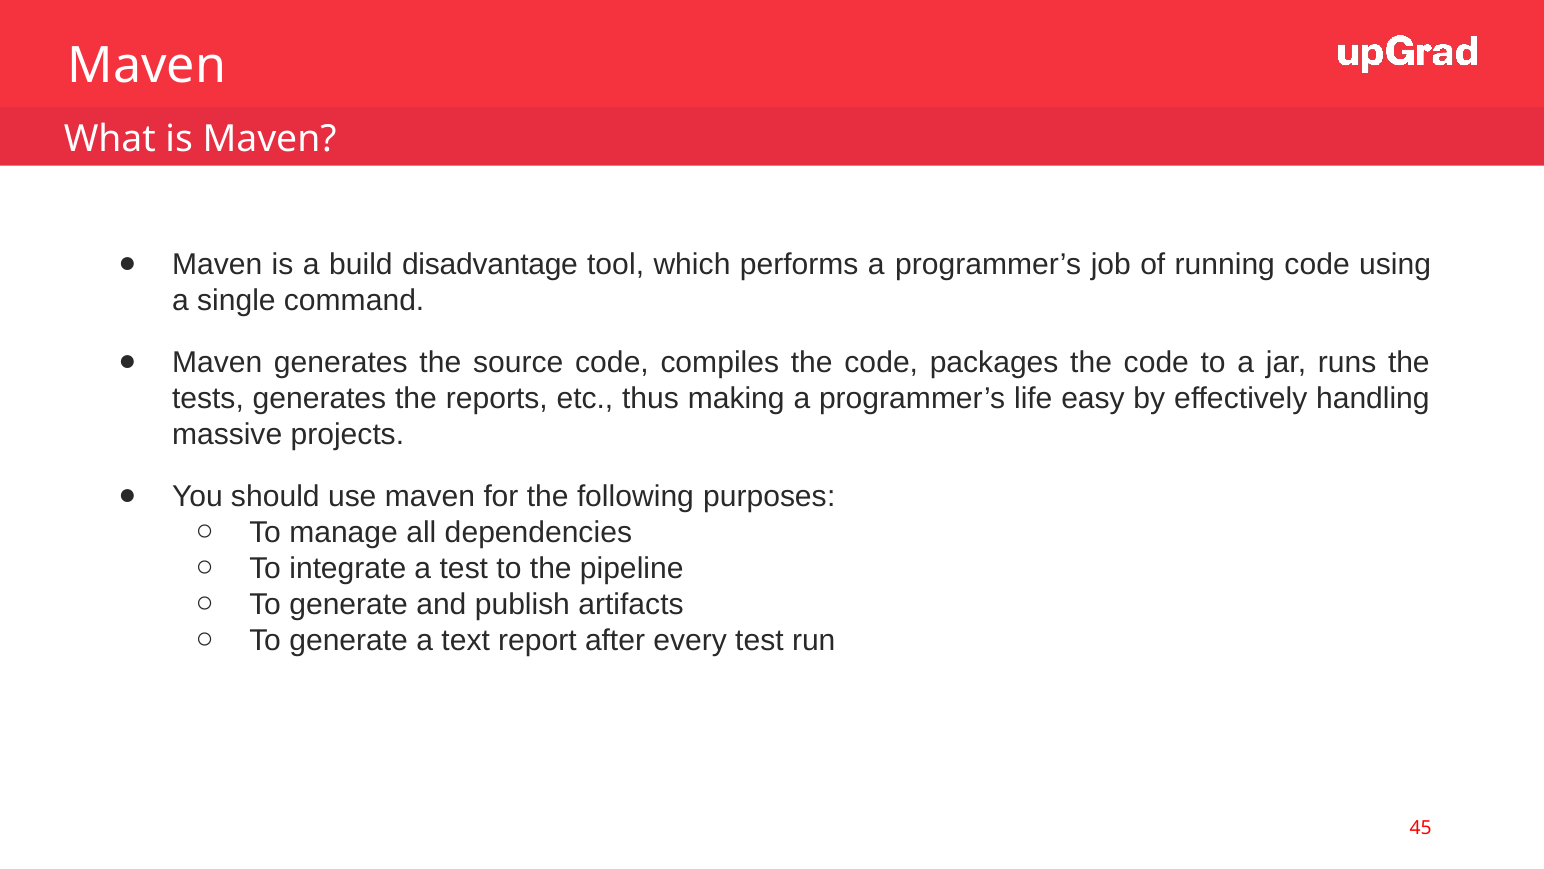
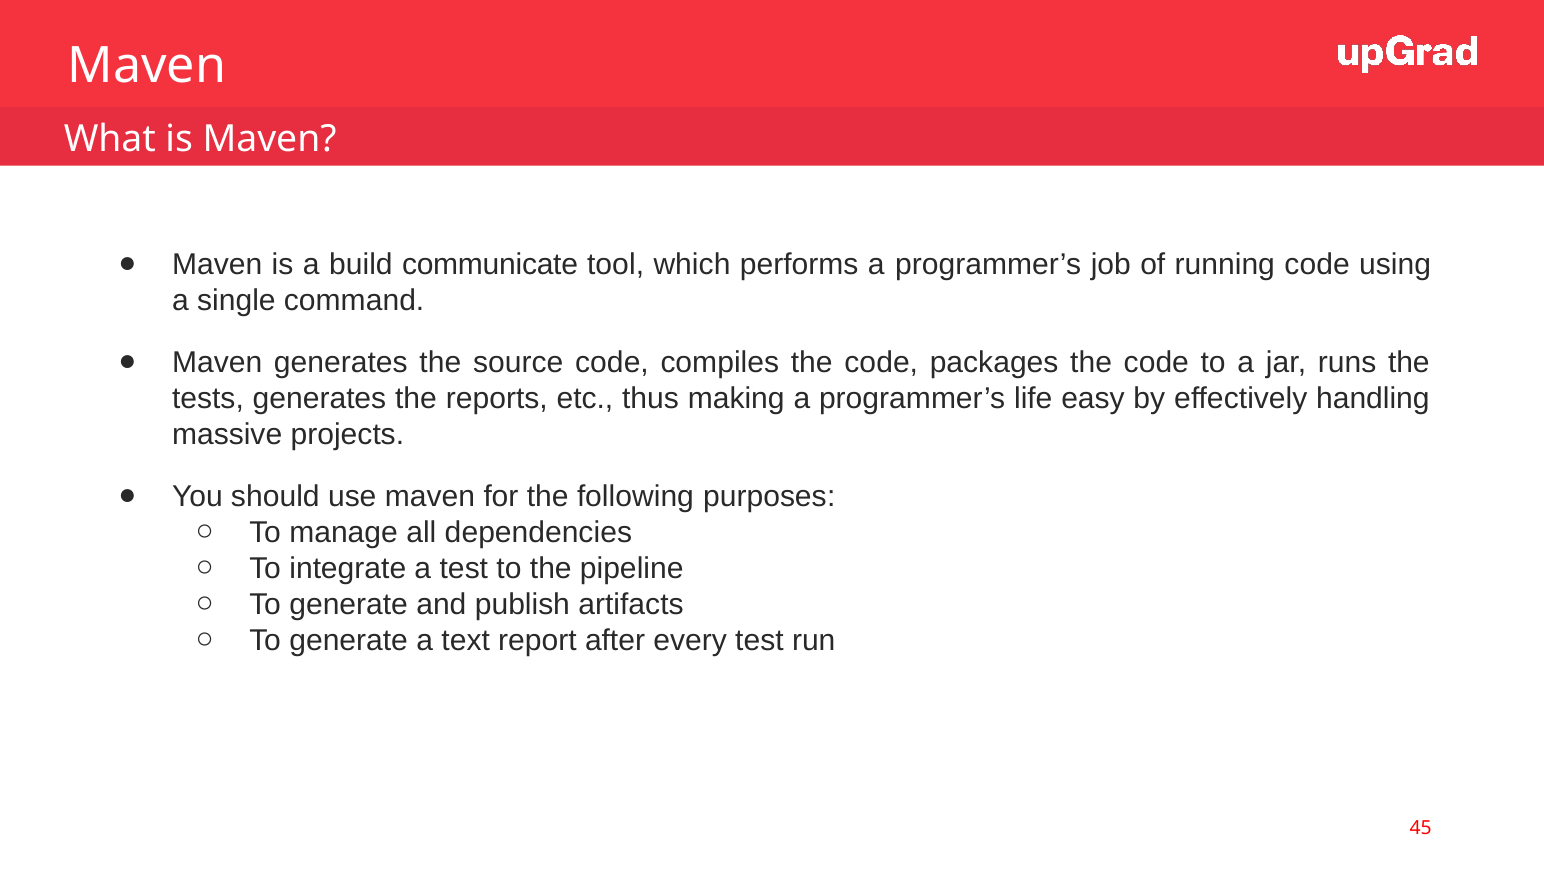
disadvantage: disadvantage -> communicate
